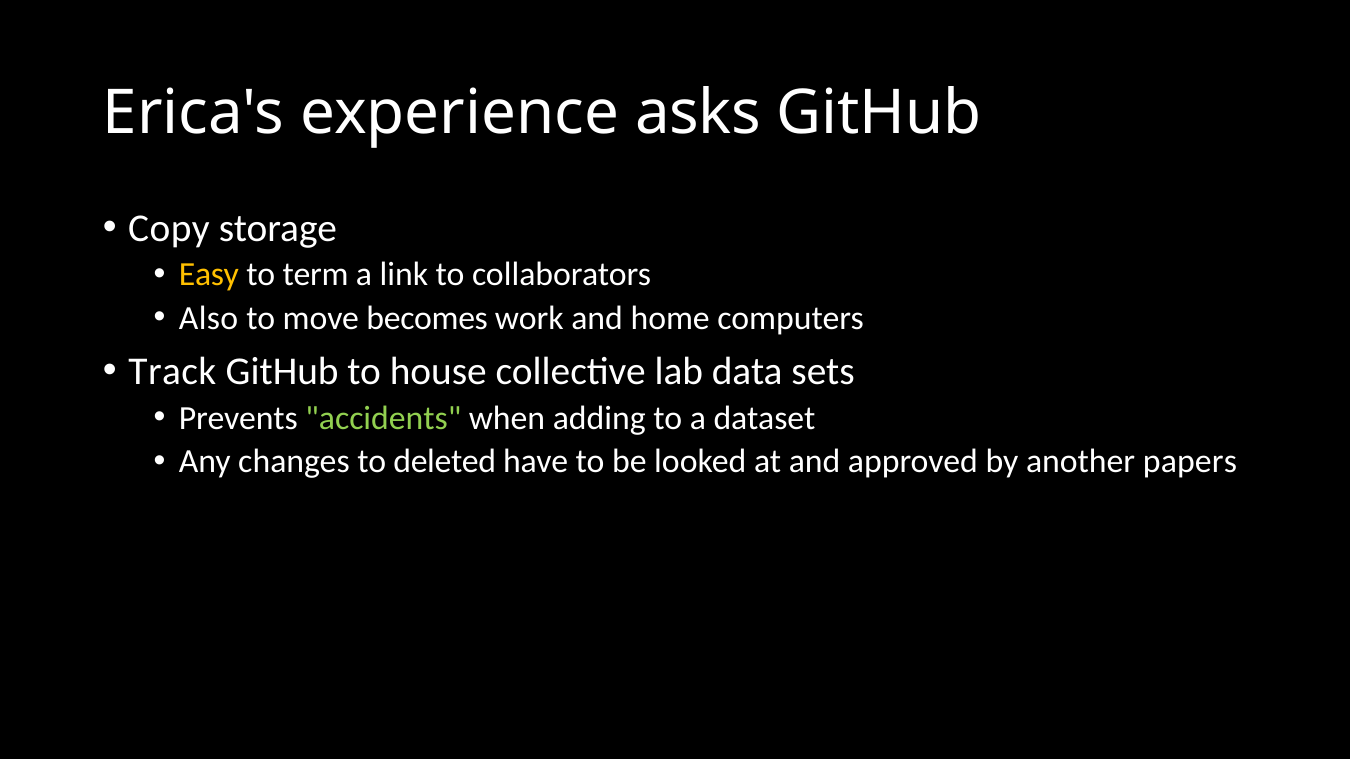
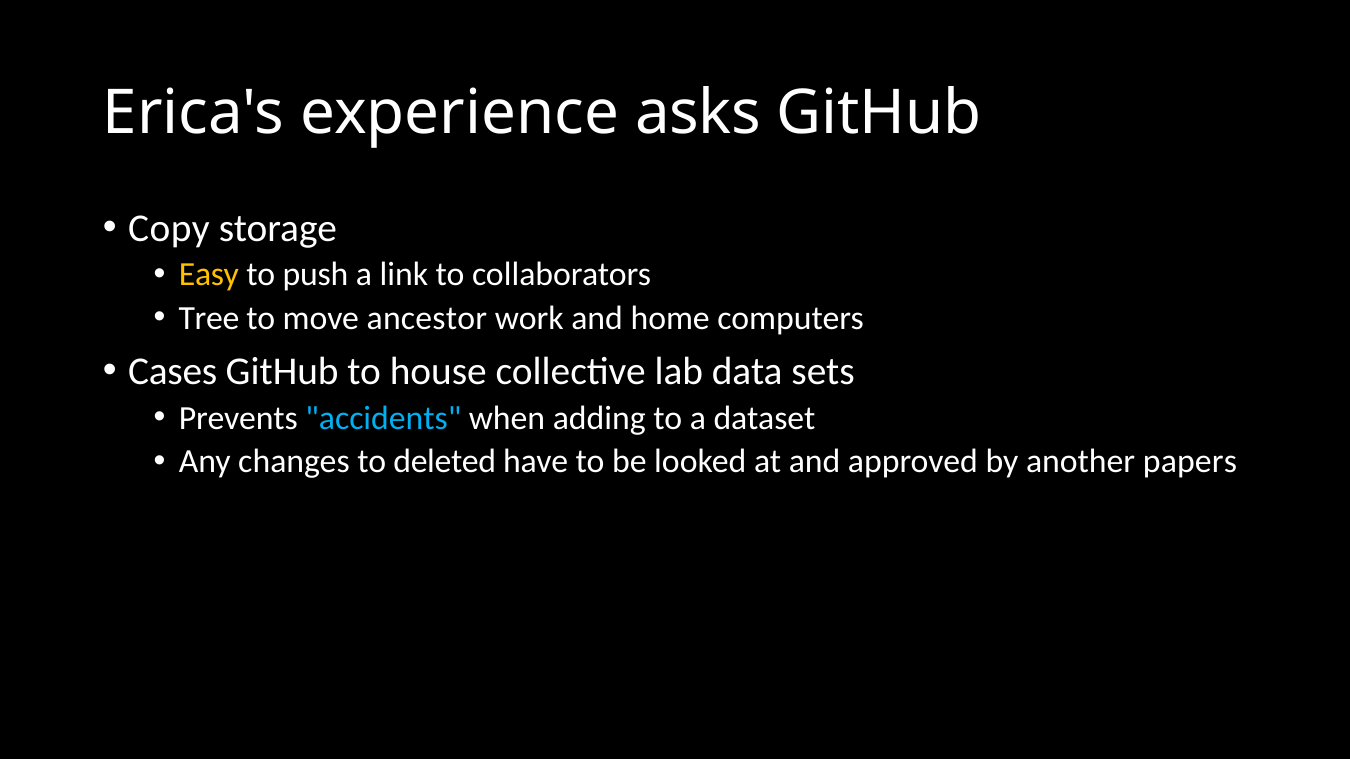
term: term -> push
Also: Also -> Tree
becomes: becomes -> ancestor
Track: Track -> Cases
accidents colour: light green -> light blue
